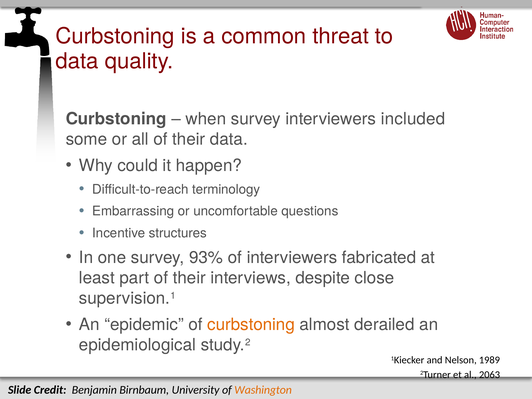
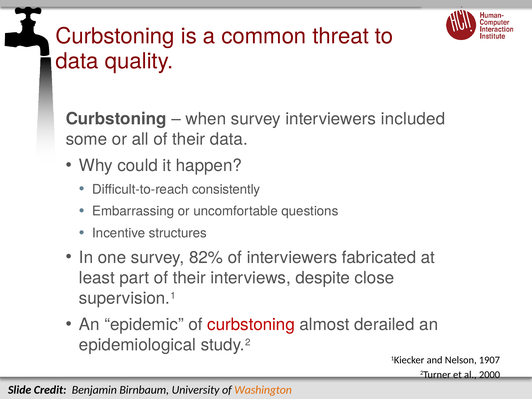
terminology: terminology -> consistently
93%: 93% -> 82%
curbstoning at (251, 324) colour: orange -> red
1989: 1989 -> 1907
2063: 2063 -> 2000
